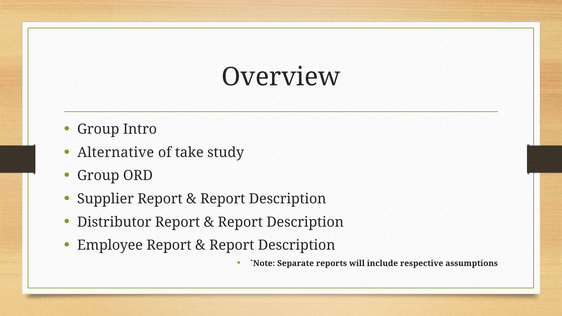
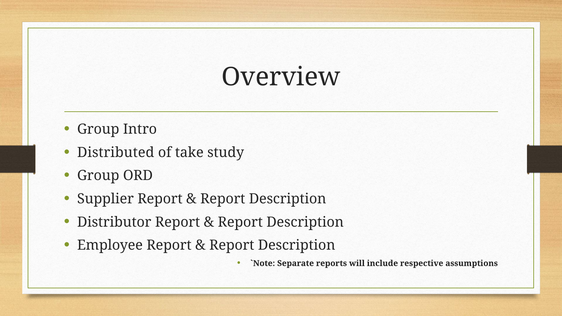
Alternative: Alternative -> Distributed
